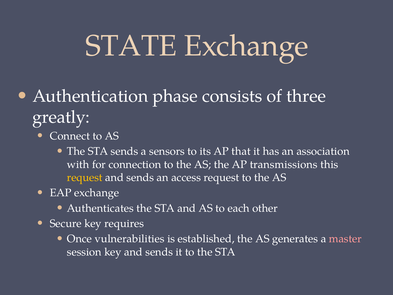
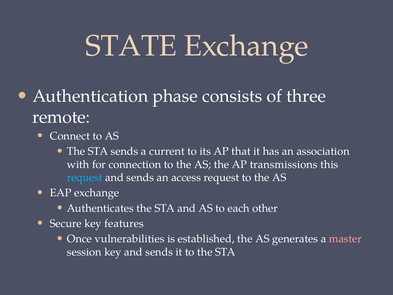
greatly: greatly -> remote
sensors: sensors -> current
request at (85, 177) colour: yellow -> light blue
requires: requires -> features
